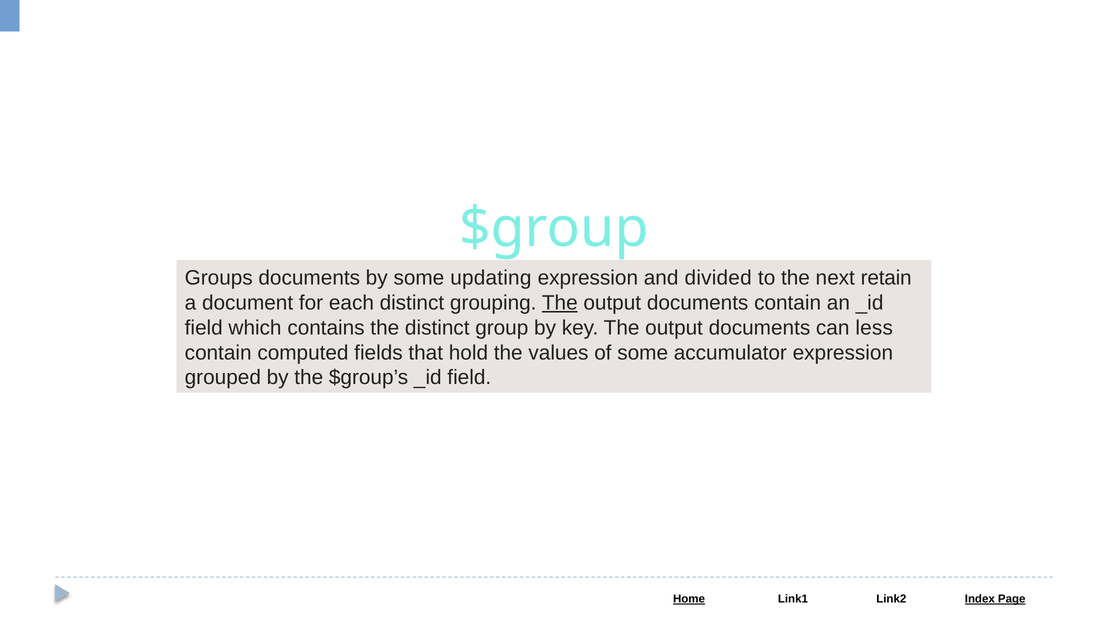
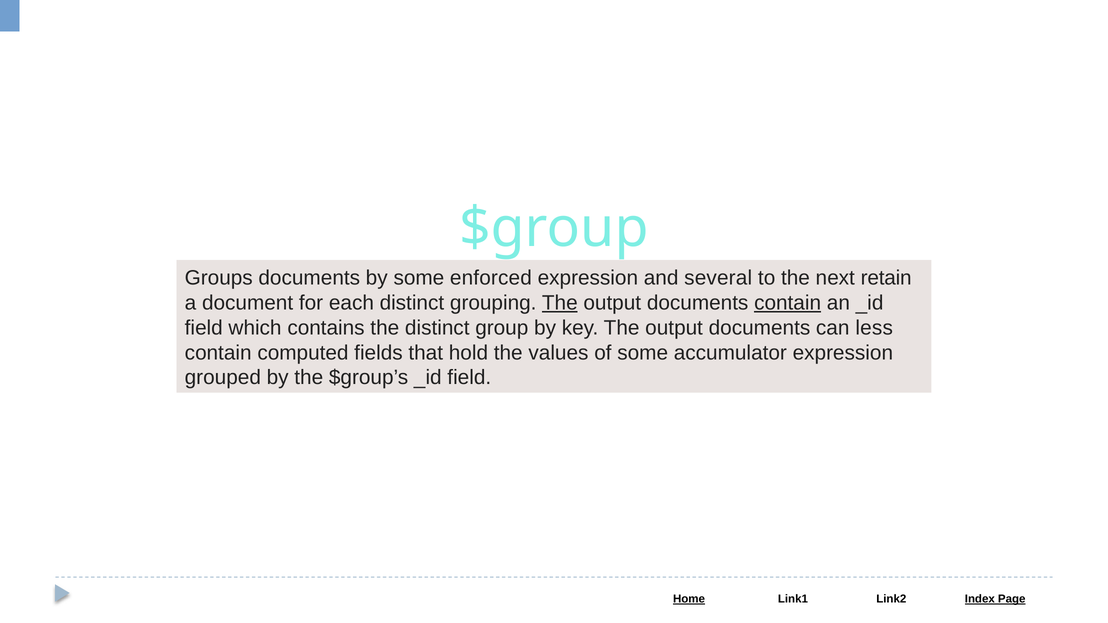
updating: updating -> enforced
divided: divided -> several
contain at (788, 303) underline: none -> present
